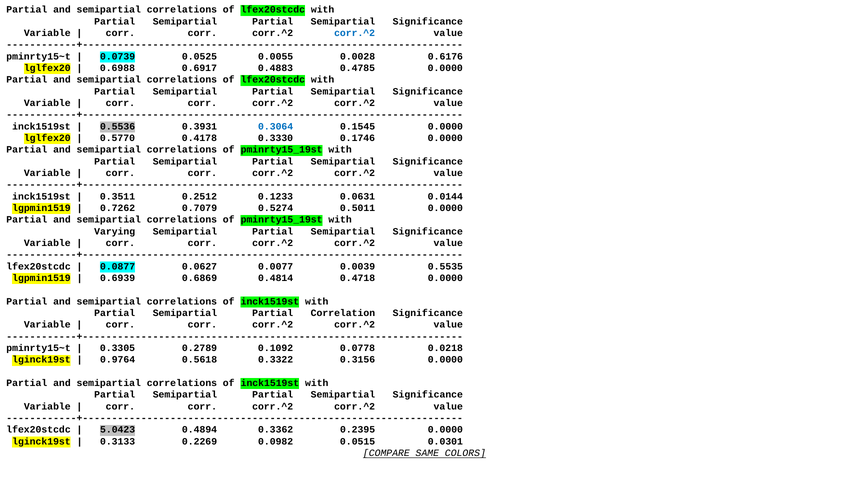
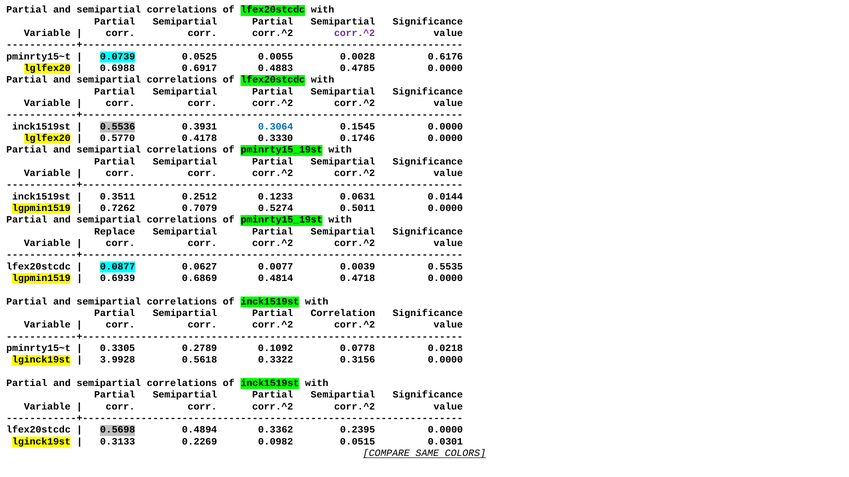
corr.^2 at (355, 33) colour: blue -> purple
Varying: Varying -> Replace
0.9764: 0.9764 -> 3.9928
5.0423: 5.0423 -> 0.5698
